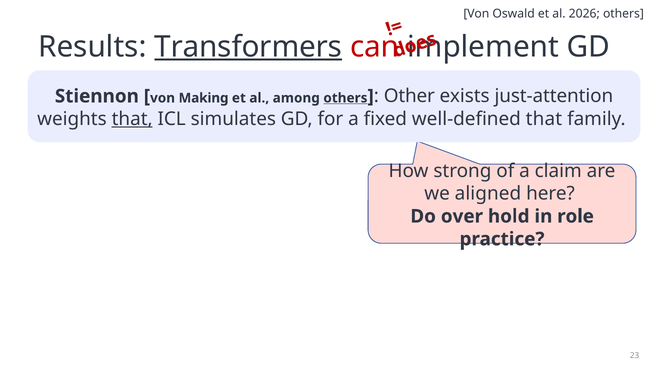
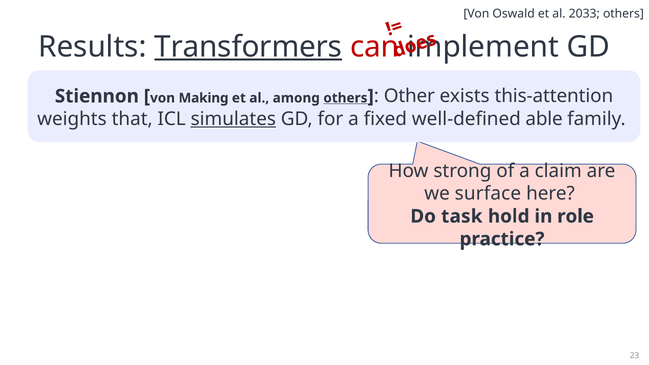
2026: 2026 -> 2033
just-attention: just-attention -> this-attention
that at (132, 119) underline: present -> none
simulates underline: none -> present
well-defined that: that -> able
aligned: aligned -> surface
over: over -> task
